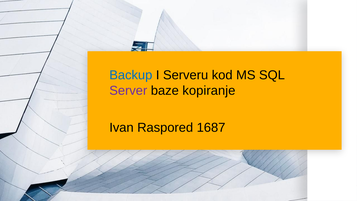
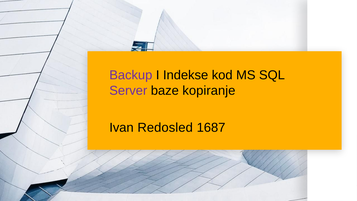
Backup colour: blue -> purple
Serveru: Serveru -> Indekse
Raspored: Raspored -> Redosled
